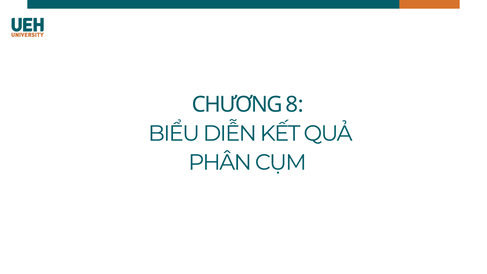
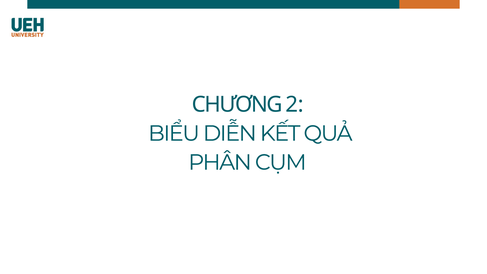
8: 8 -> 2
